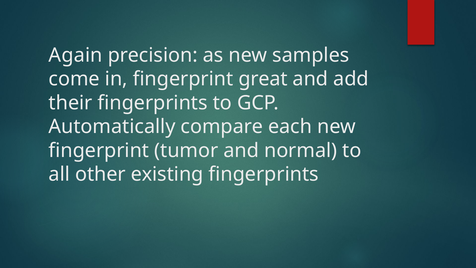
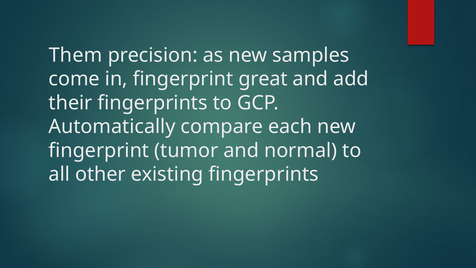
Again: Again -> Them
